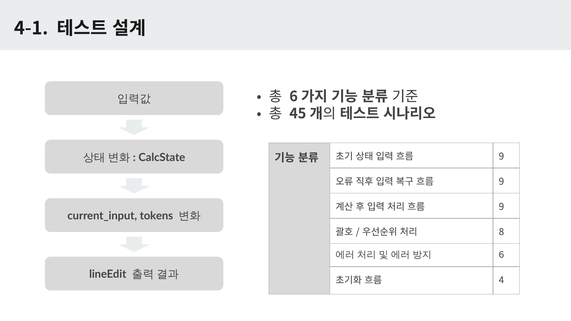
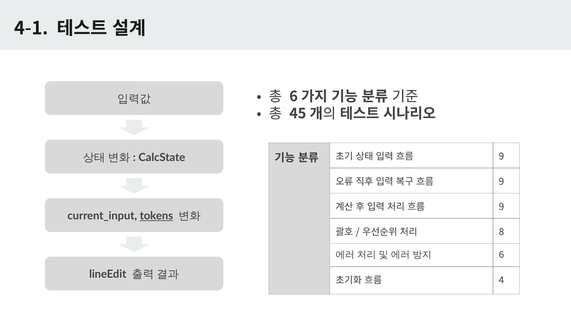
tokens underline: none -> present
